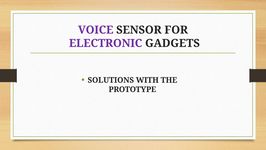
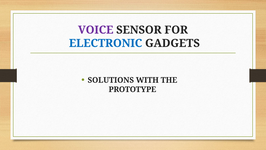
ELECTRONIC colour: purple -> blue
